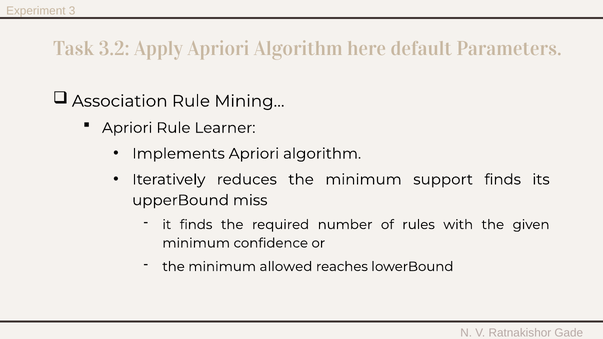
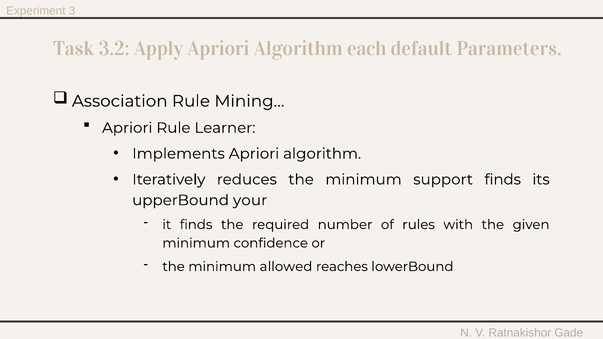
here: here -> each
miss: miss -> your
